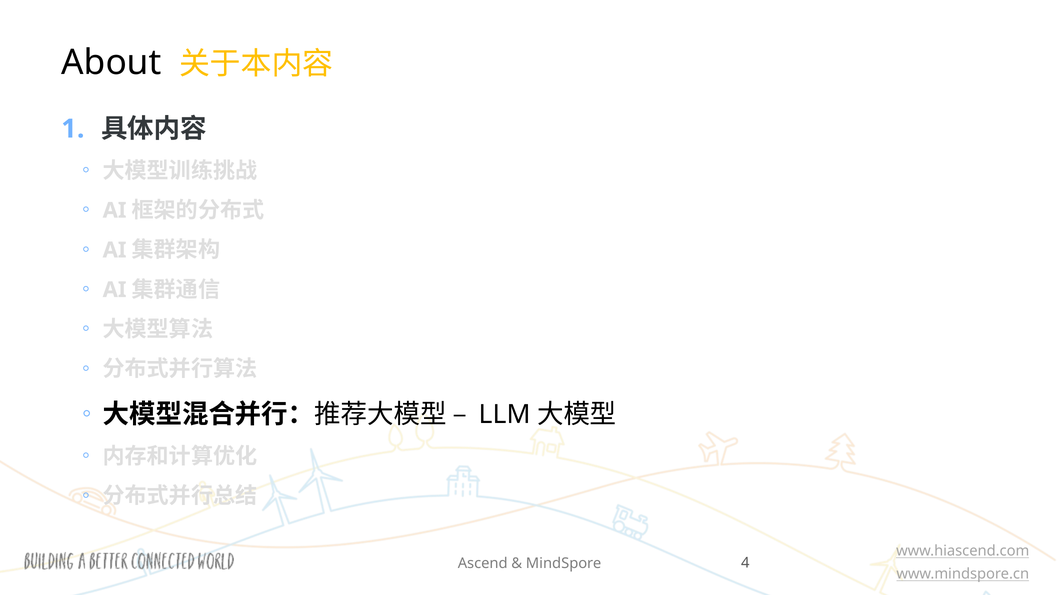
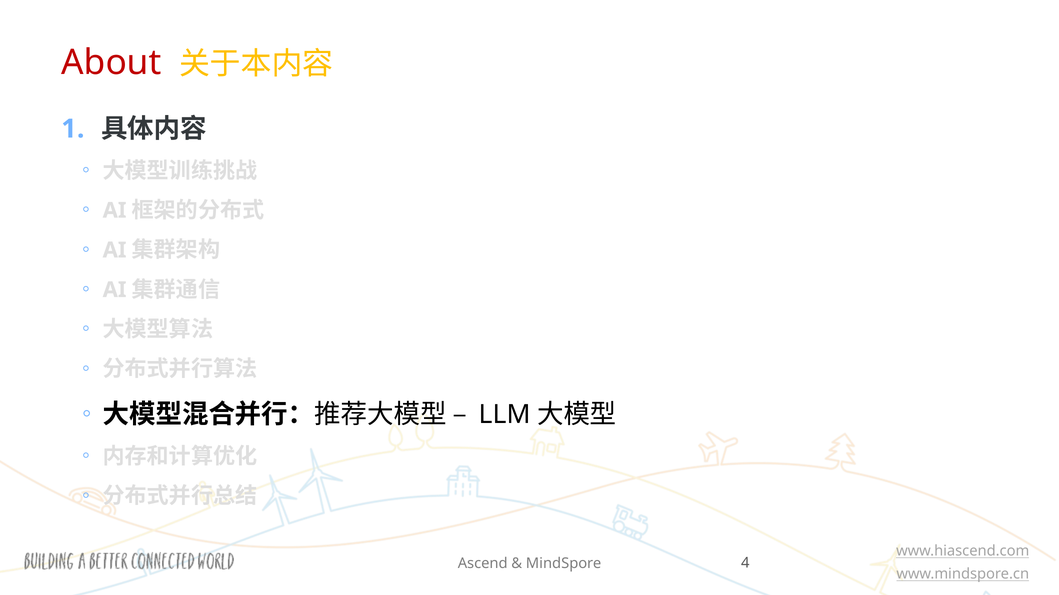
About colour: black -> red
